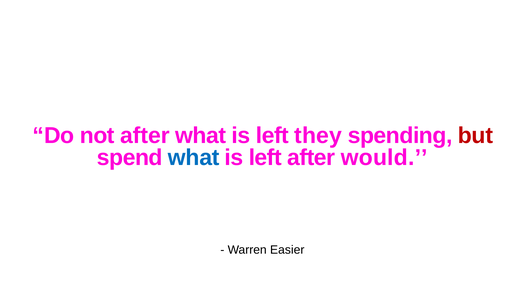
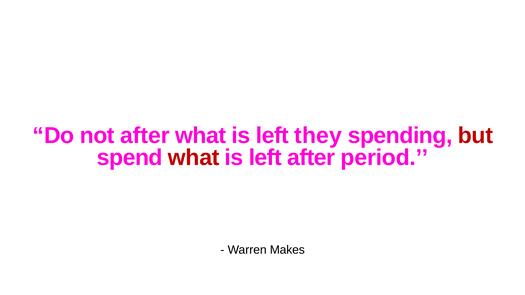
what at (194, 158) colour: blue -> red
would: would -> period
Easier: Easier -> Makes
